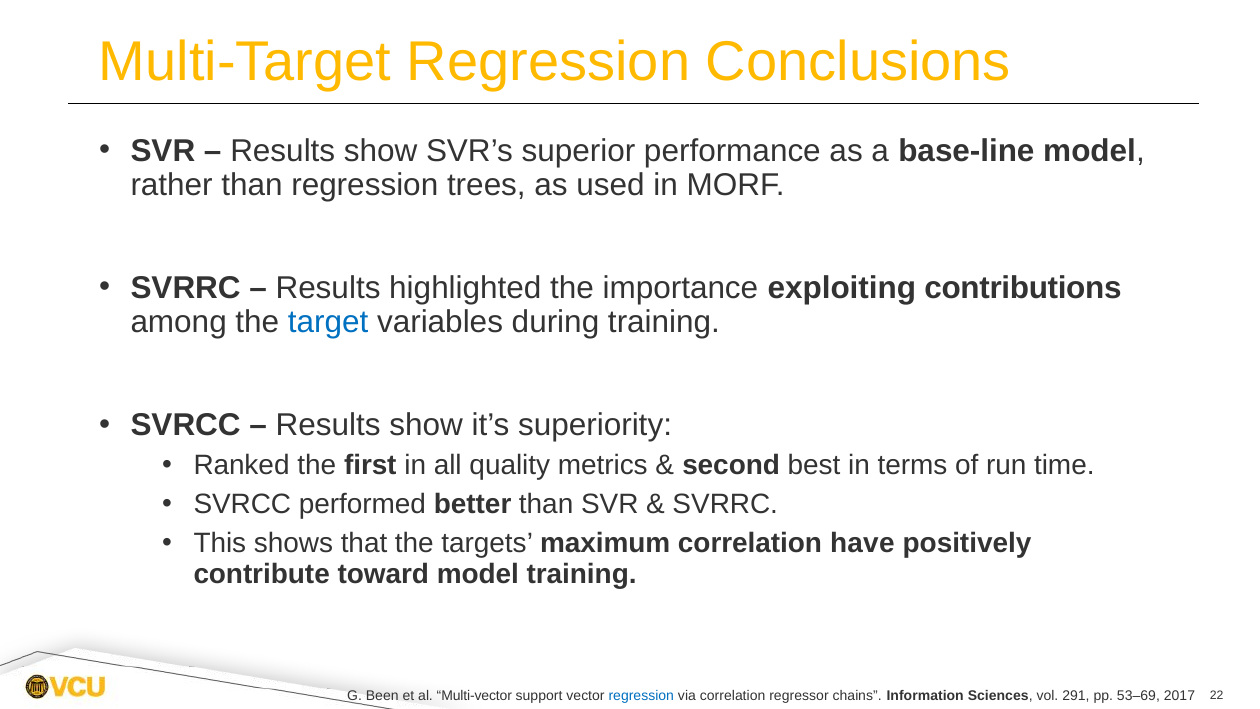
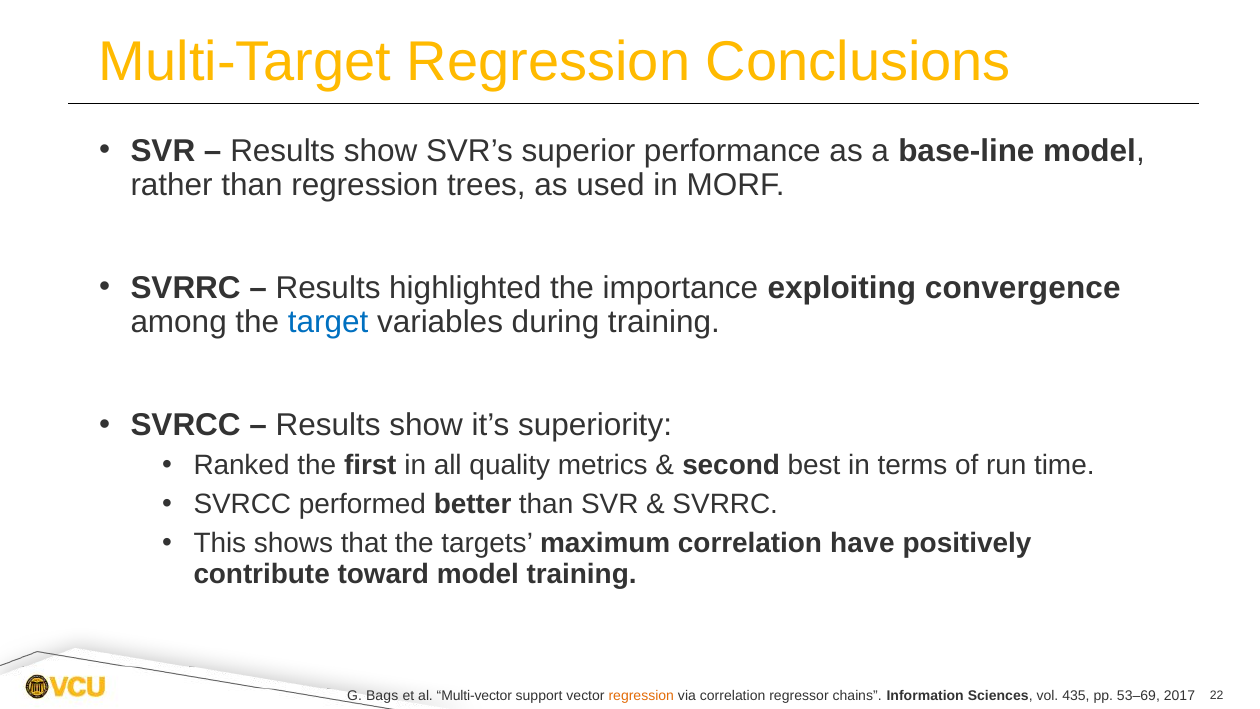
contributions: contributions -> convergence
Been: Been -> Bags
regression at (641, 696) colour: blue -> orange
291: 291 -> 435
